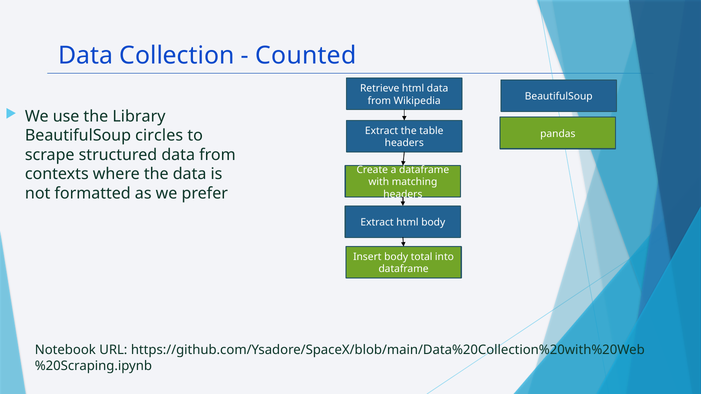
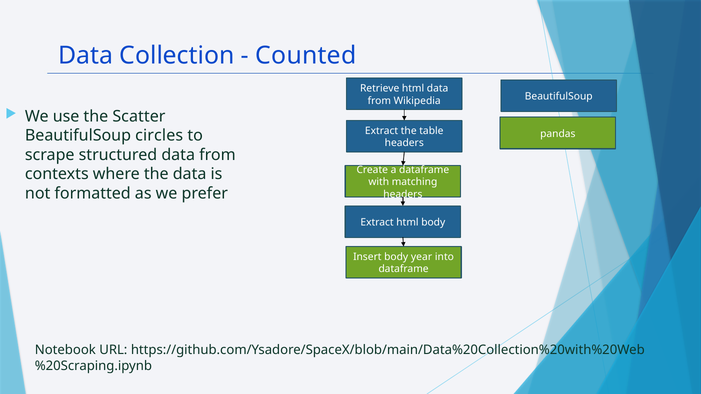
Library: Library -> Scatter
total: total -> year
